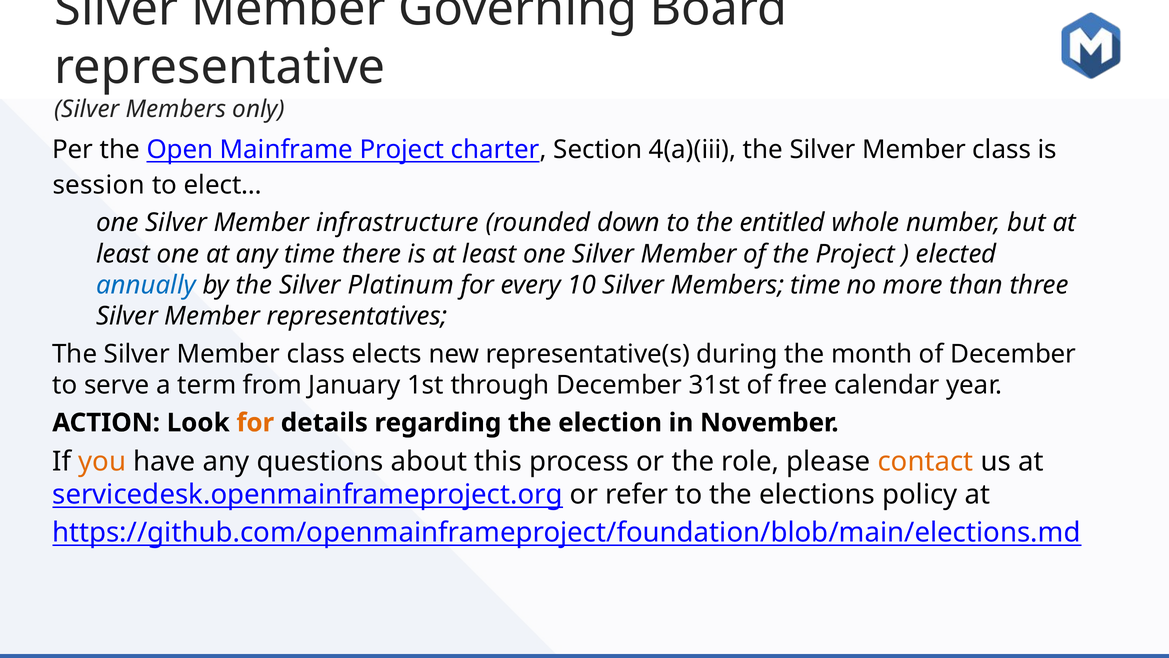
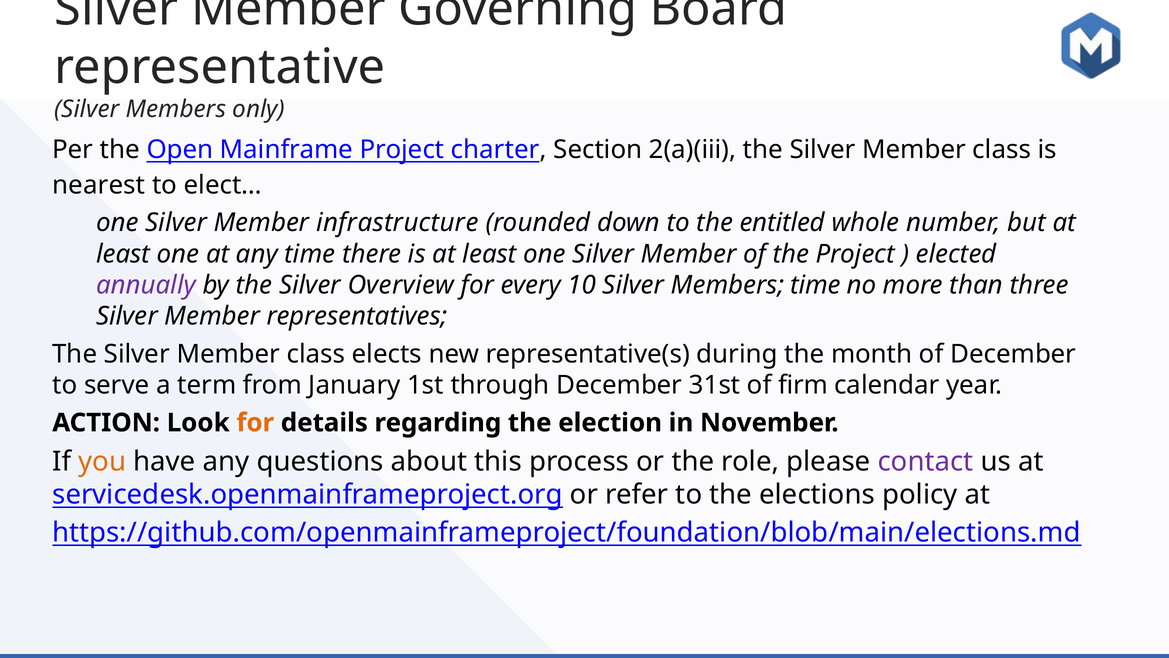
4(a)(iii: 4(a)(iii -> 2(a)(iii
session: session -> nearest
annually colour: blue -> purple
Platinum: Platinum -> Overview
free: free -> firm
contact colour: orange -> purple
